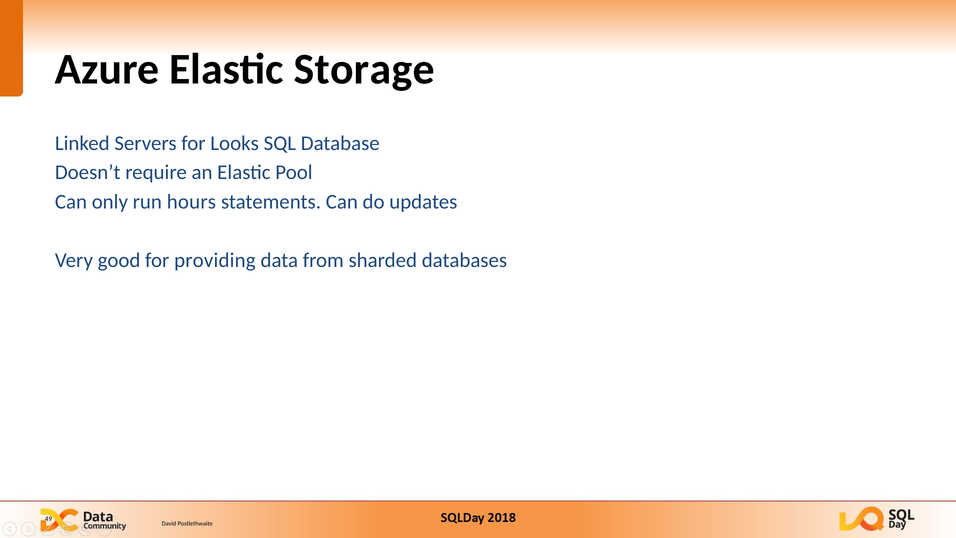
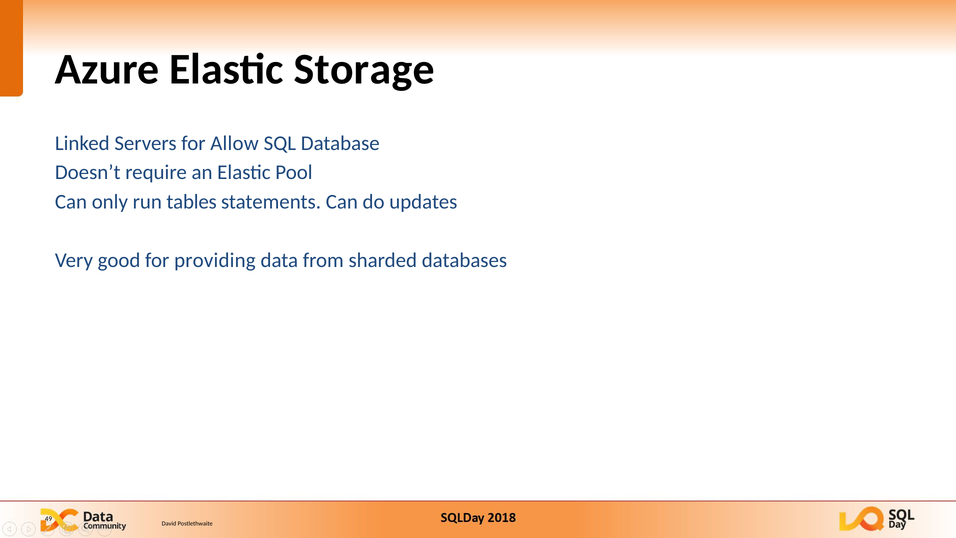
Looks: Looks -> Allow
hours: hours -> tables
